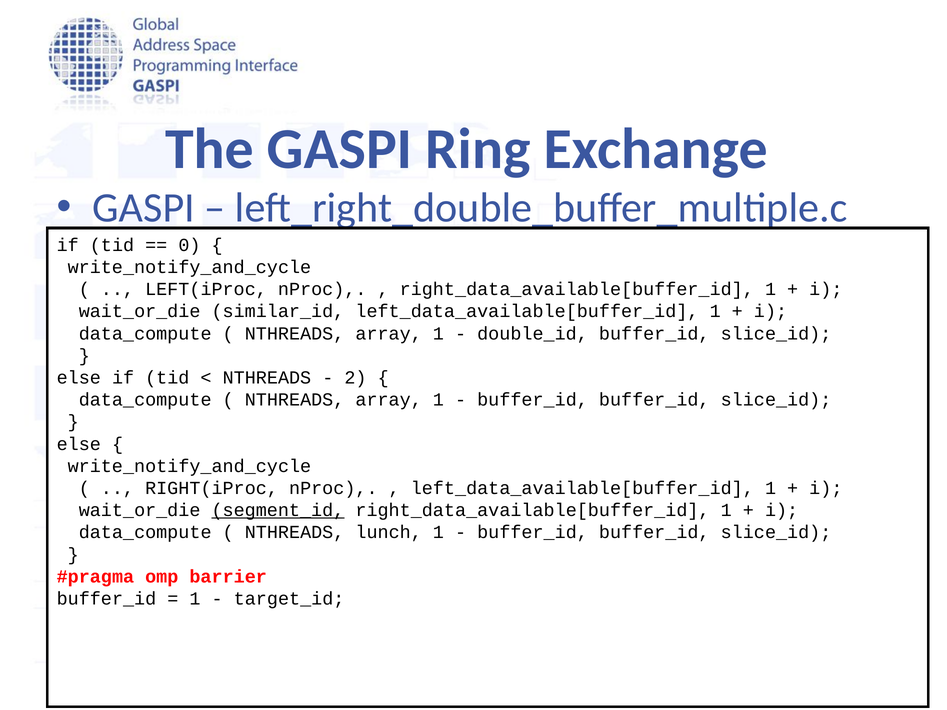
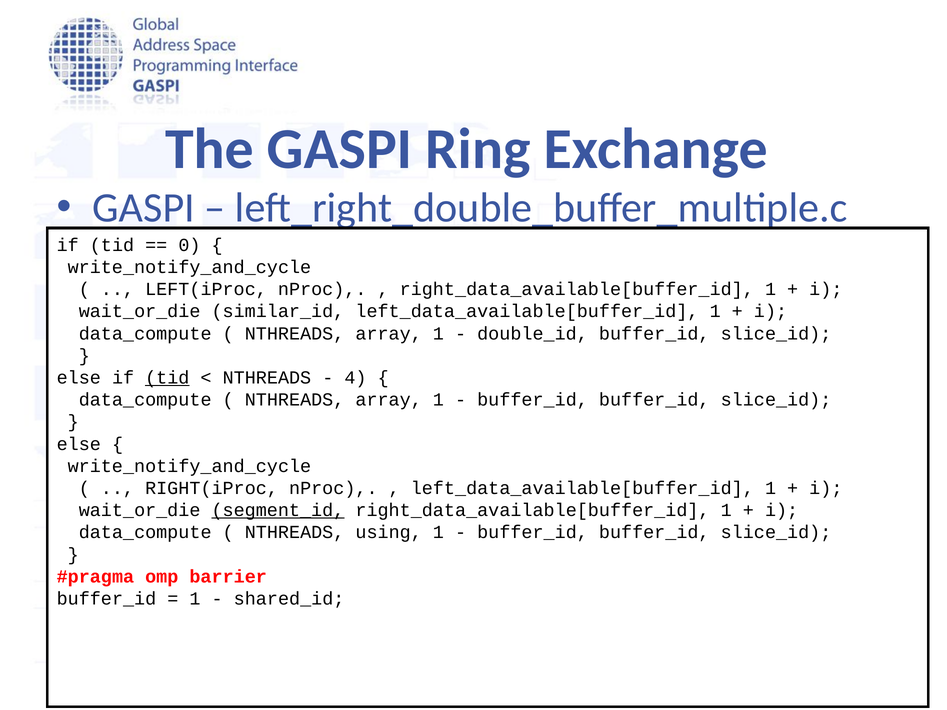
tid at (167, 378) underline: none -> present
2: 2 -> 4
lunch: lunch -> using
target_id: target_id -> shared_id
